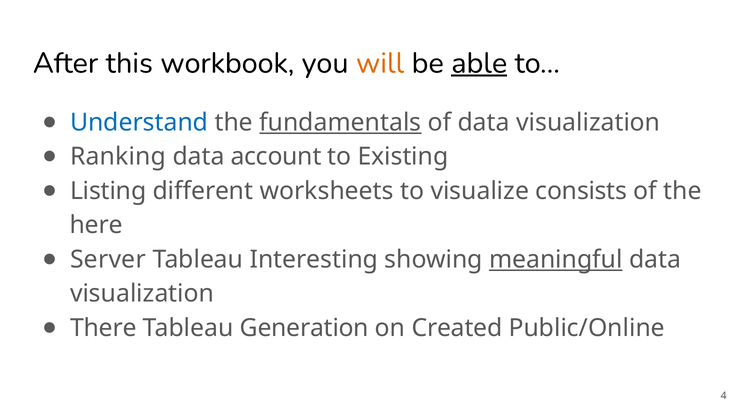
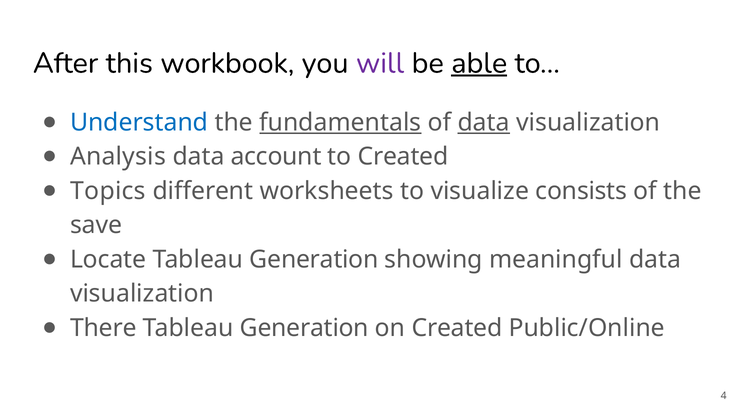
will colour: orange -> purple
data at (484, 122) underline: none -> present
Ranking: Ranking -> Analysis
to Existing: Existing -> Created
Listing: Listing -> Topics
here: here -> save
Server: Server -> Locate
Interesting at (314, 259): Interesting -> Generation
meaningful underline: present -> none
